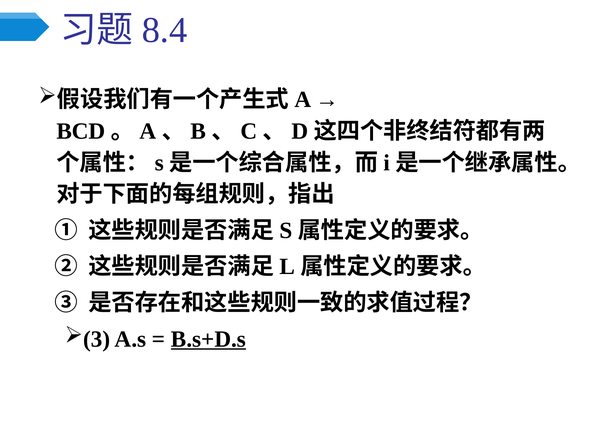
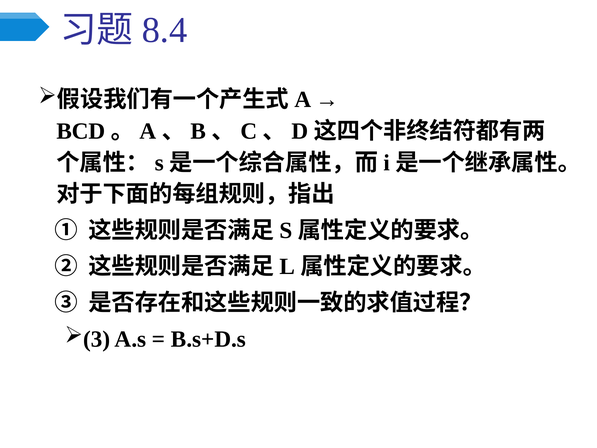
B.s+D.s underline: present -> none
